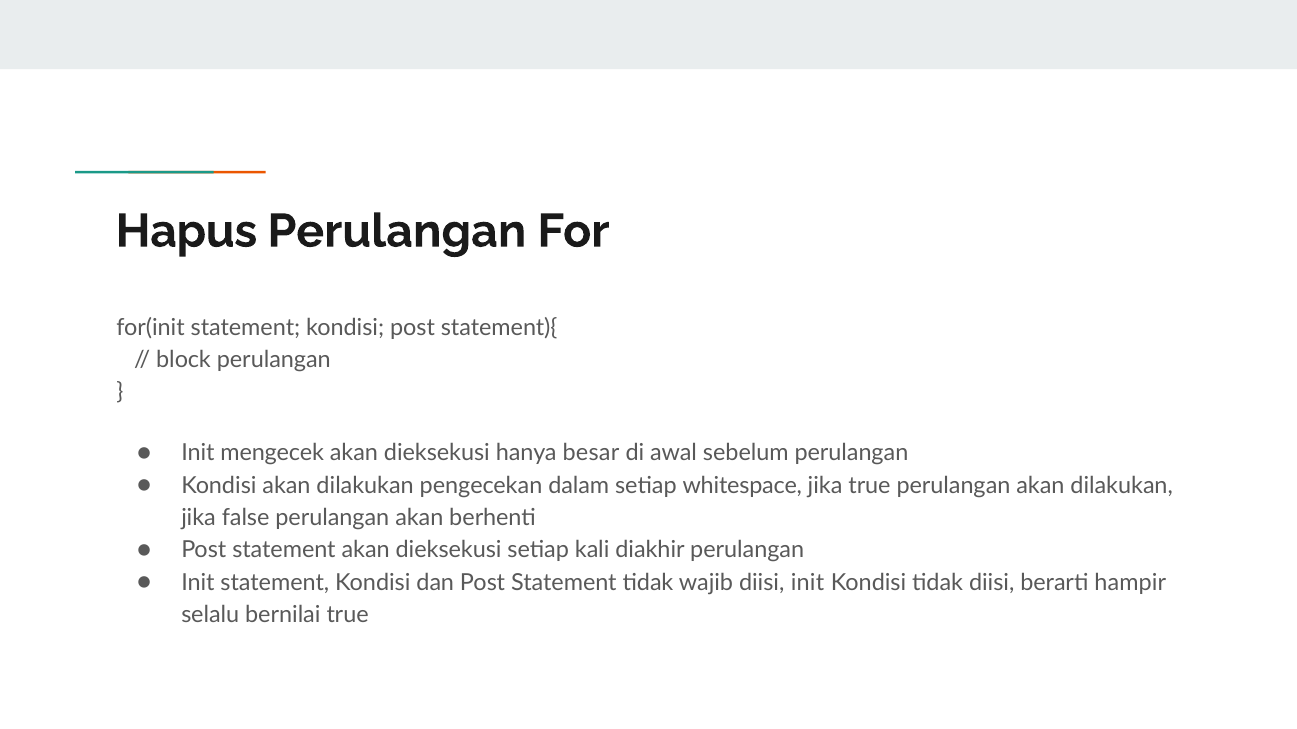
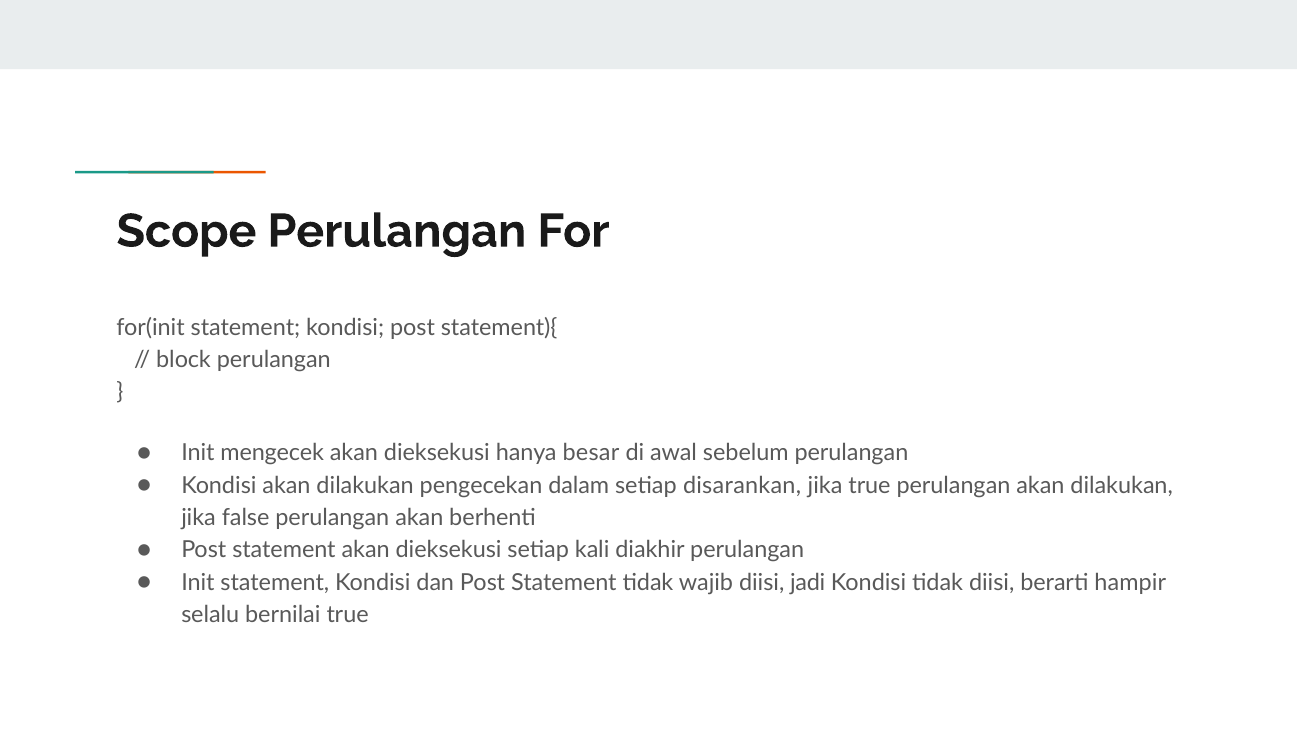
Hapus: Hapus -> Scope
whitespace: whitespace -> disarankan
diisi init: init -> jadi
